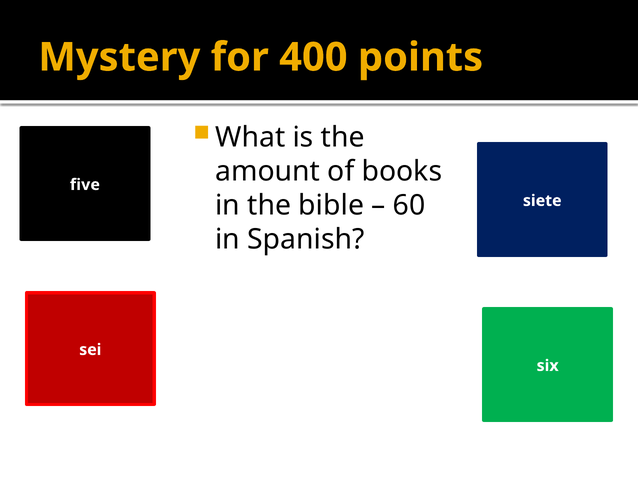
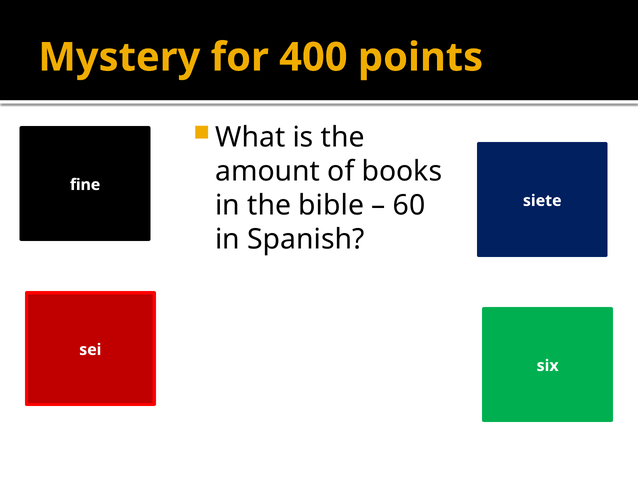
five: five -> fine
